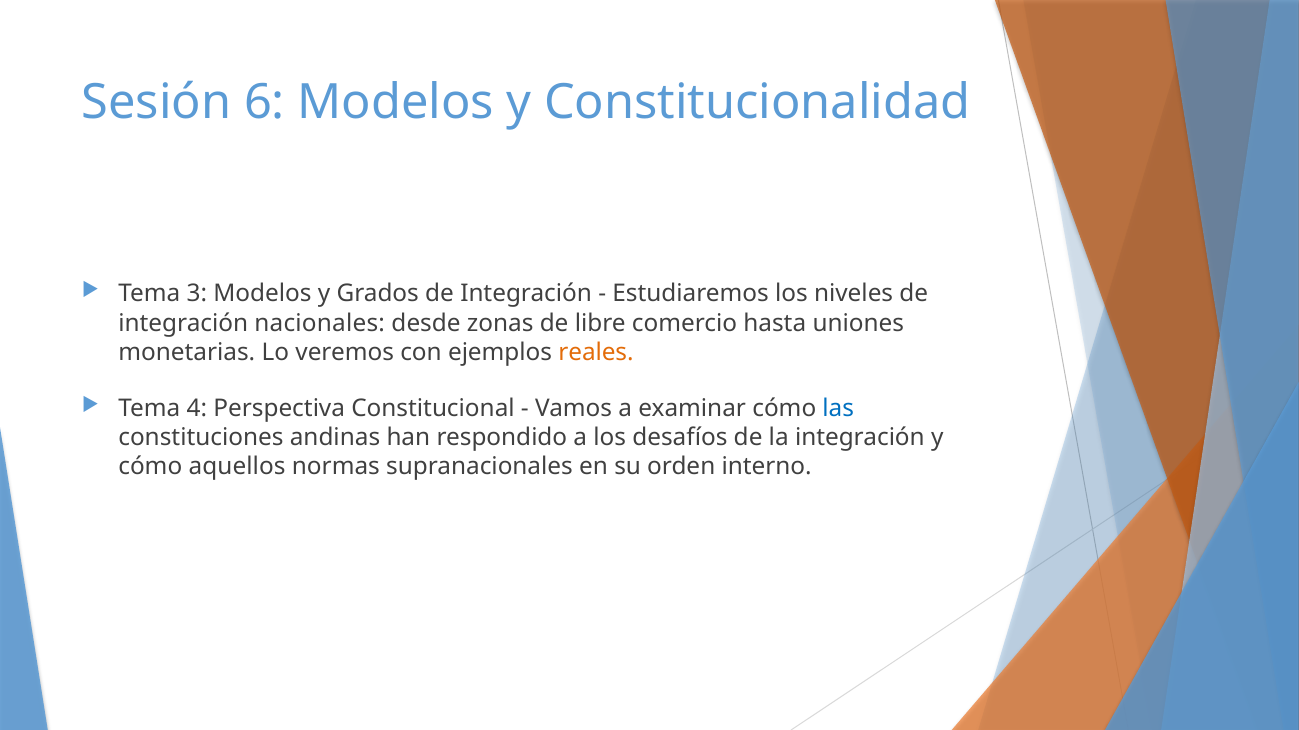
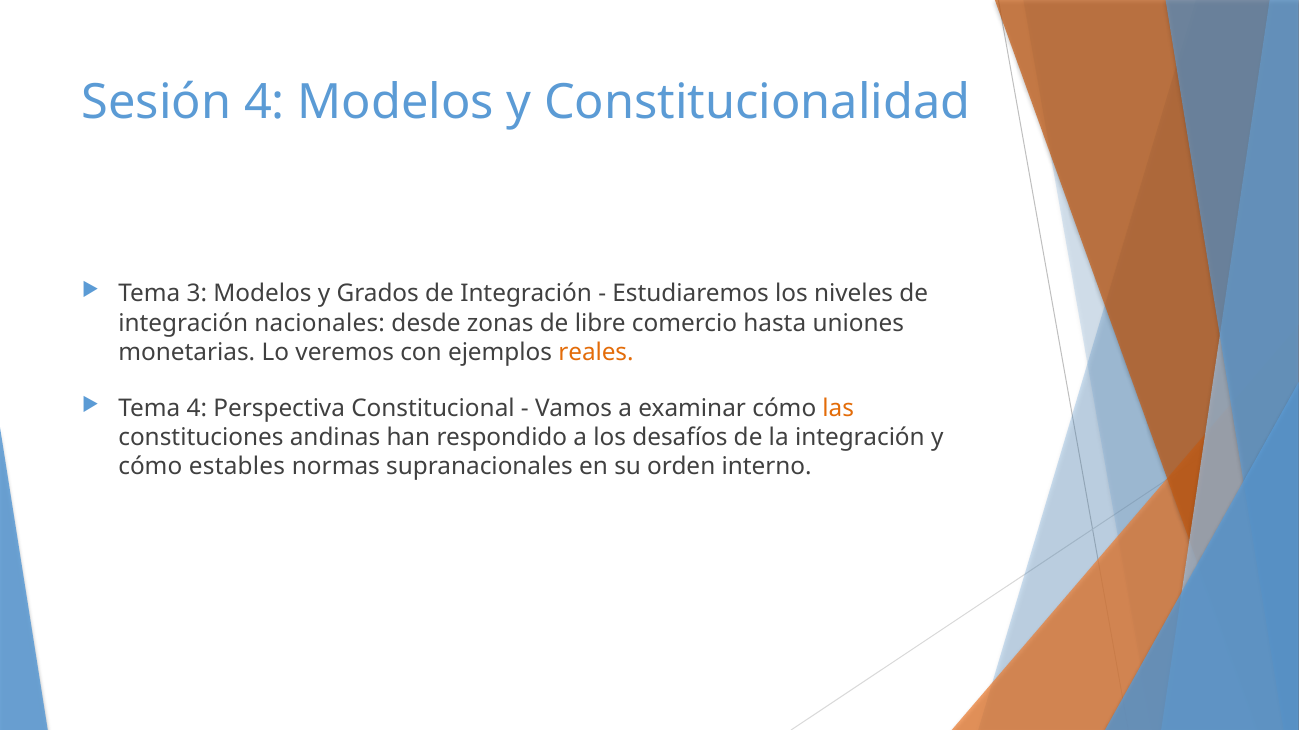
Sesión 6: 6 -> 4
las colour: blue -> orange
aquellos: aquellos -> estables
